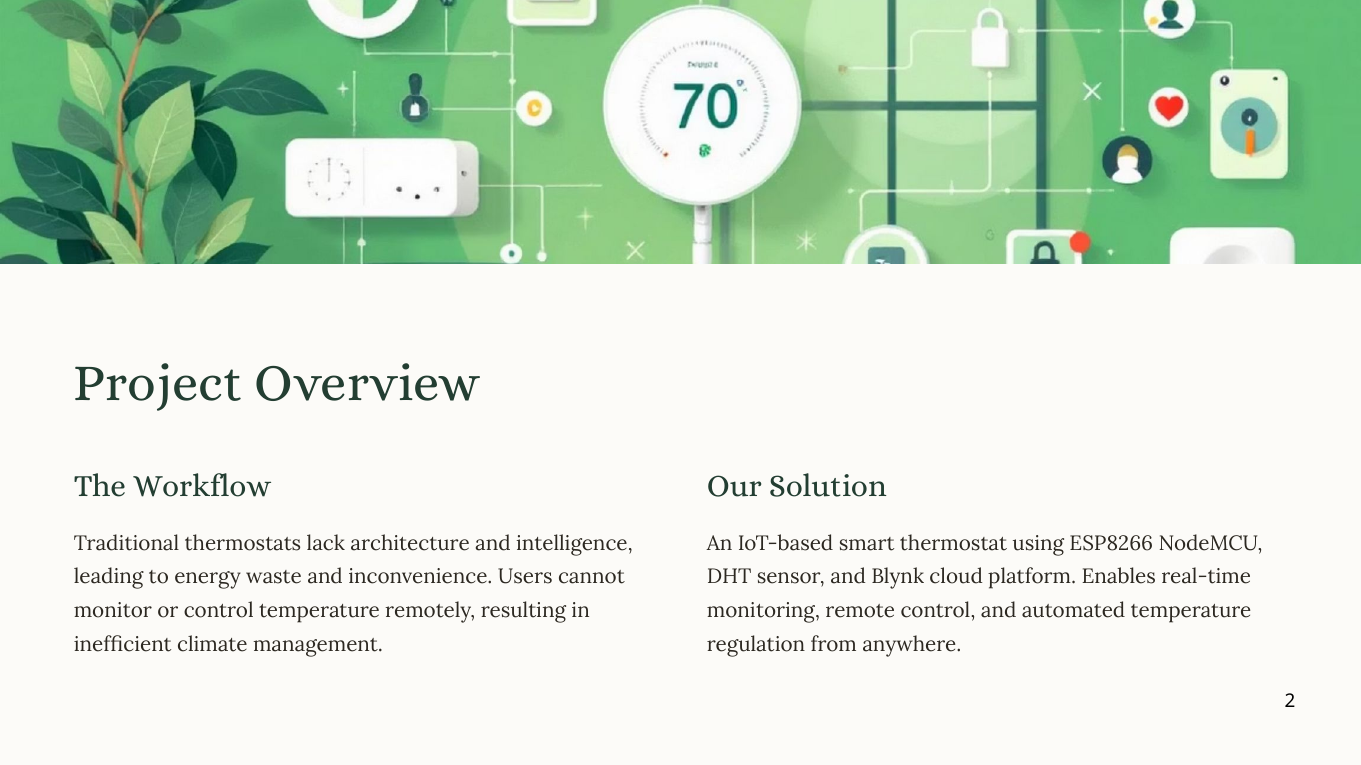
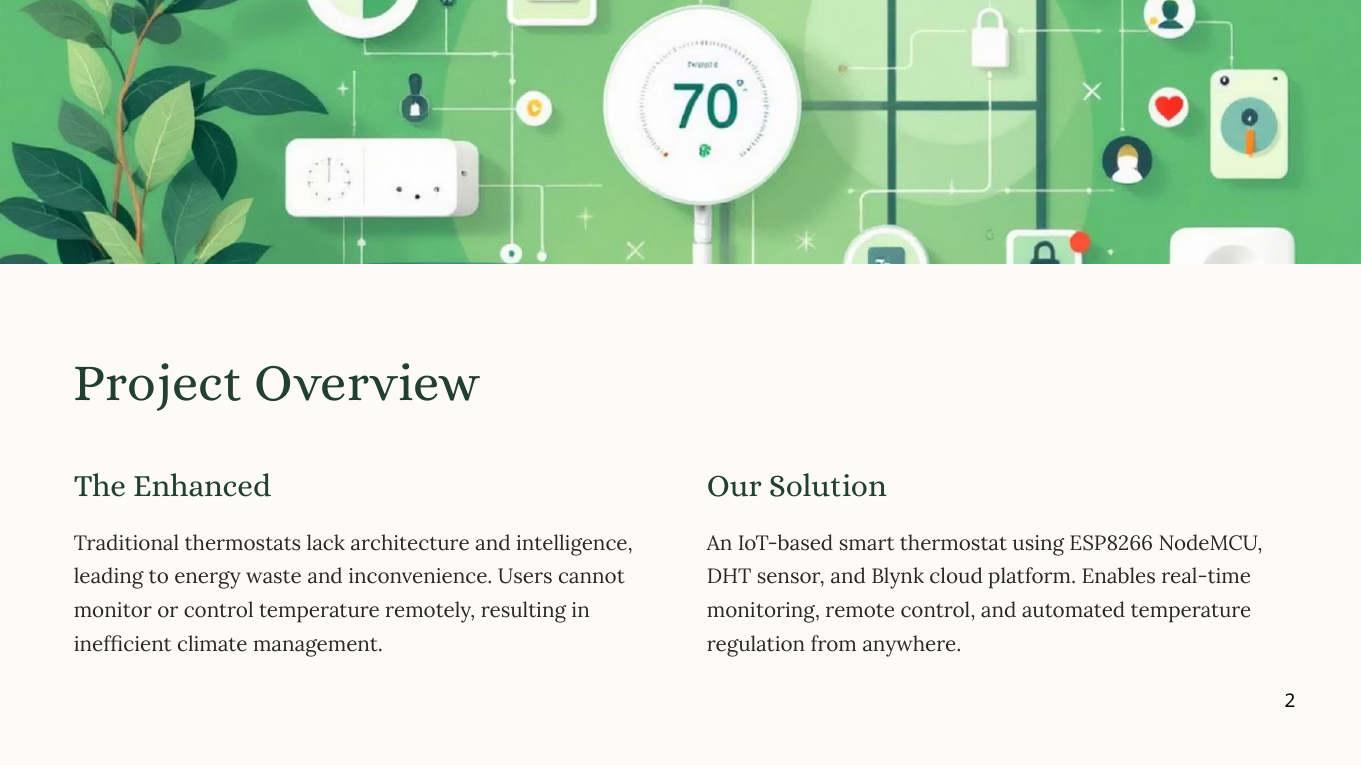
Workflow: Workflow -> Enhanced
